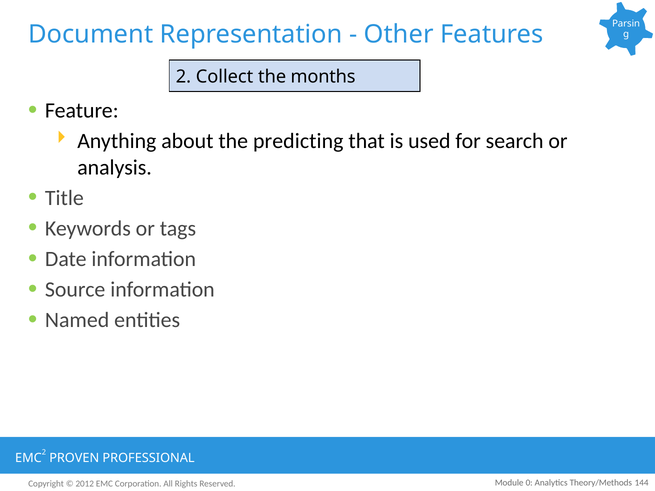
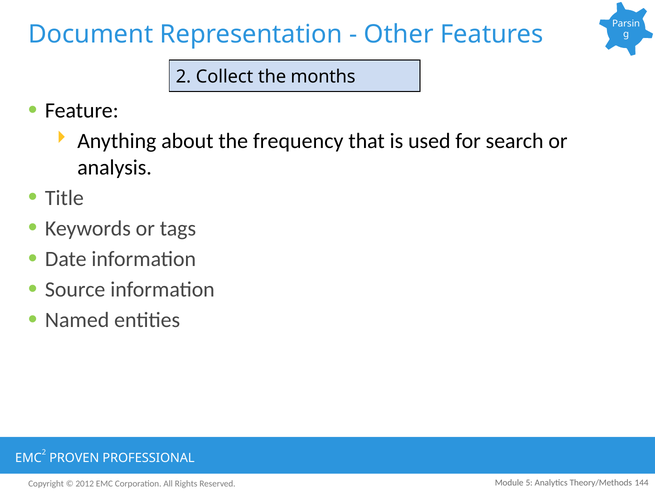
predicting: predicting -> frequency
0: 0 -> 5
